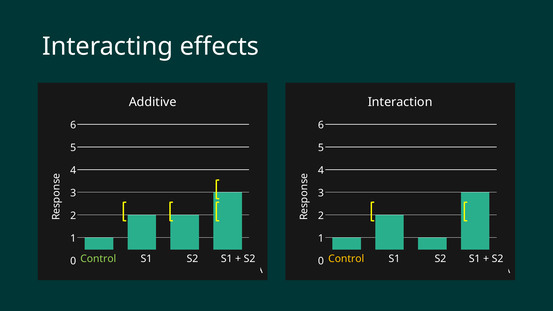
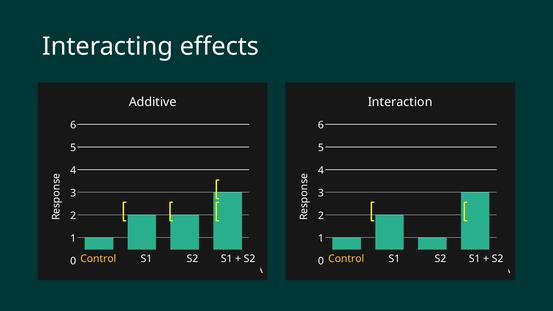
Control at (98, 259) colour: light green -> yellow
